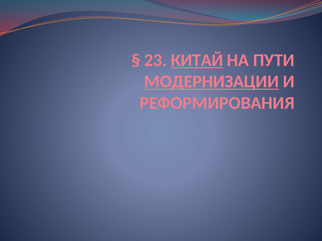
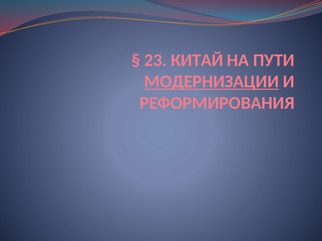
КИТАЙ underline: present -> none
